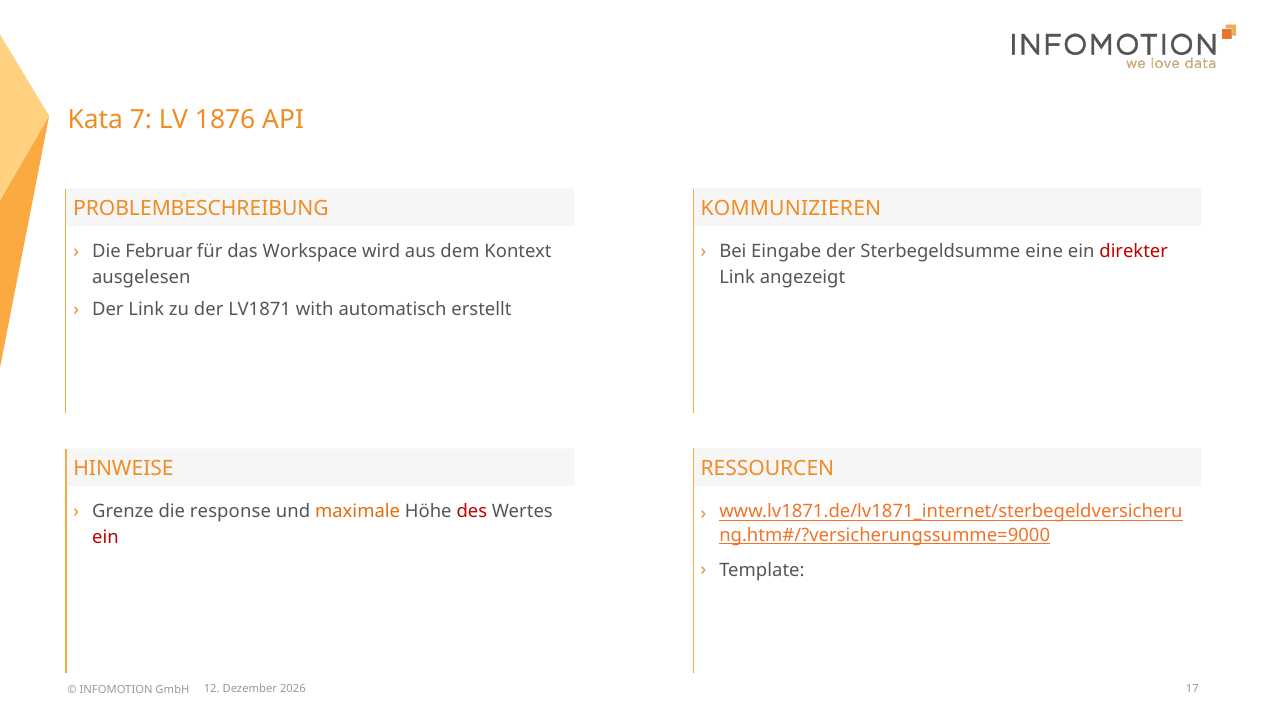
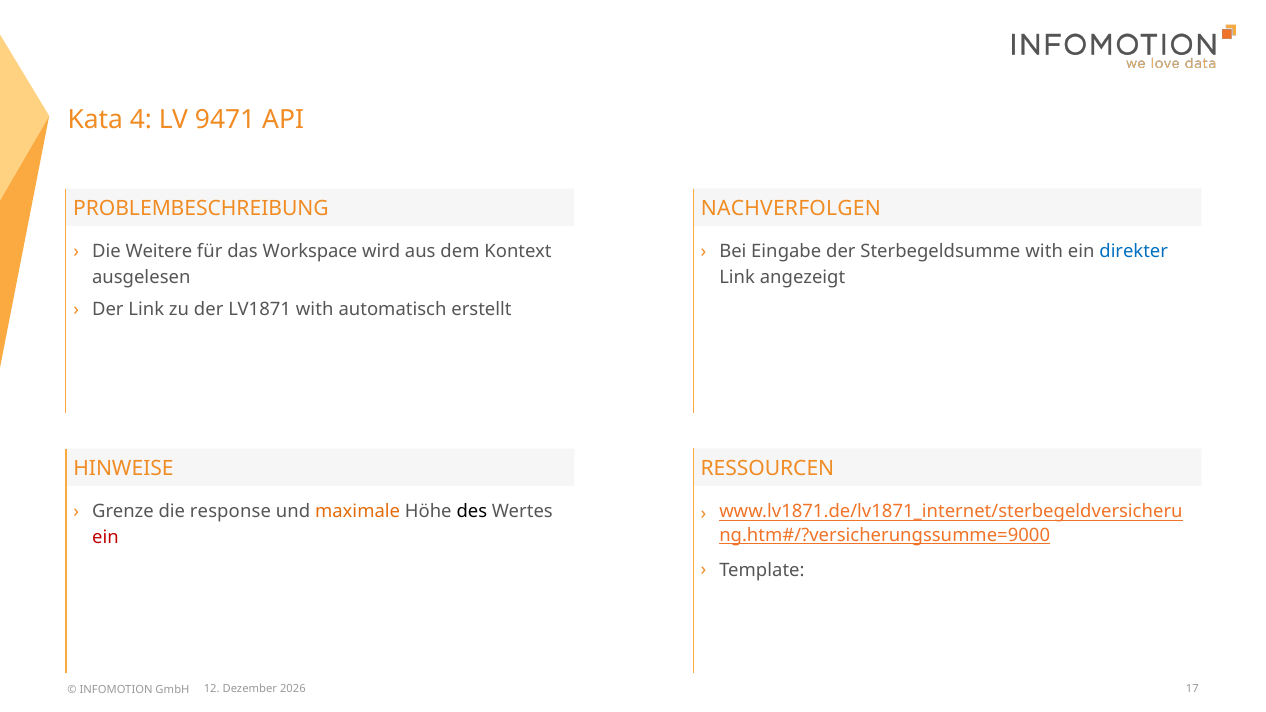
7: 7 -> 4
1876: 1876 -> 9471
KOMMUNIZIEREN: KOMMUNIZIEREN -> NACHVERFOLGEN
Sterbegeldsumme eine: eine -> with
direkter colour: red -> blue
Februar: Februar -> Weitere
des colour: red -> black
